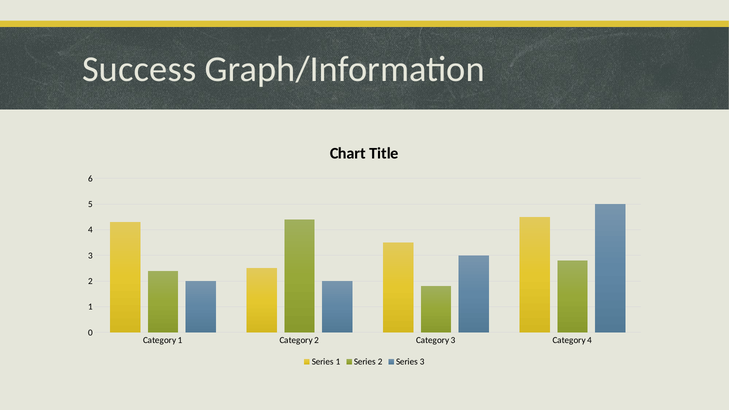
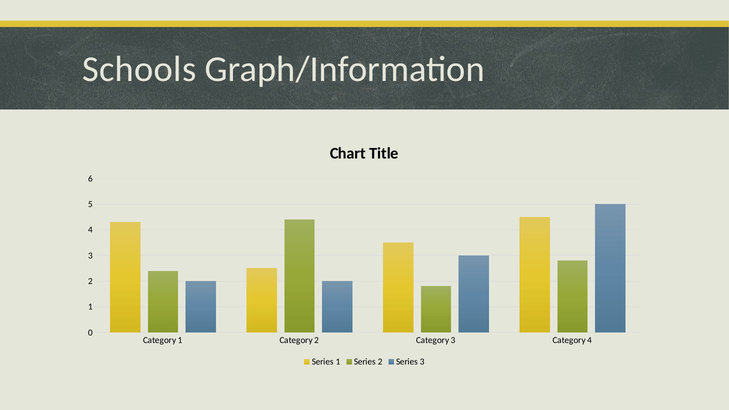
Success: Success -> Schools
